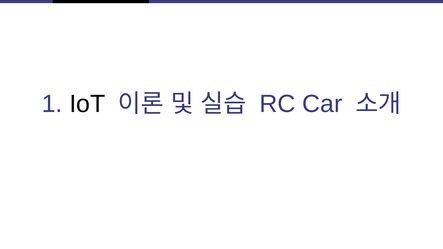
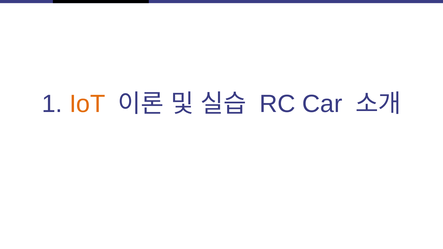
IoT colour: black -> orange
